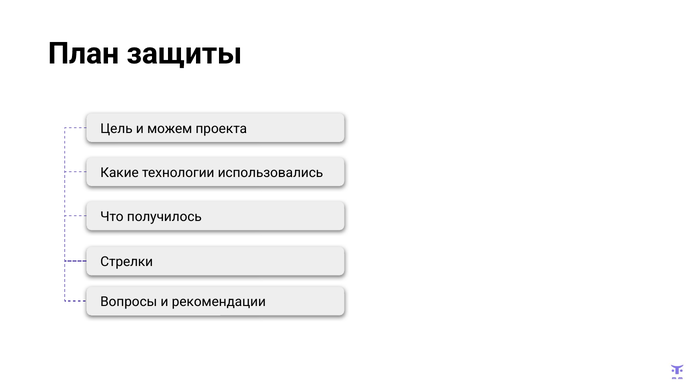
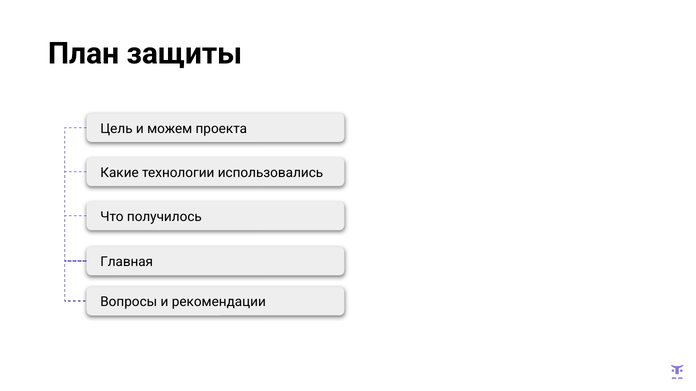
Стрелки: Стрелки -> Главная
